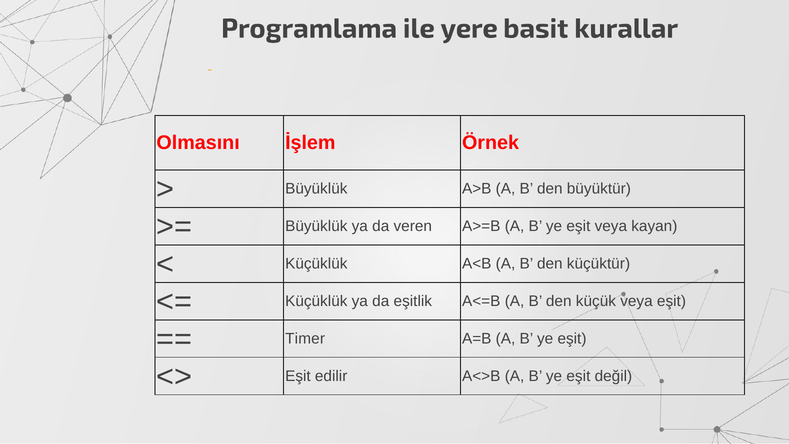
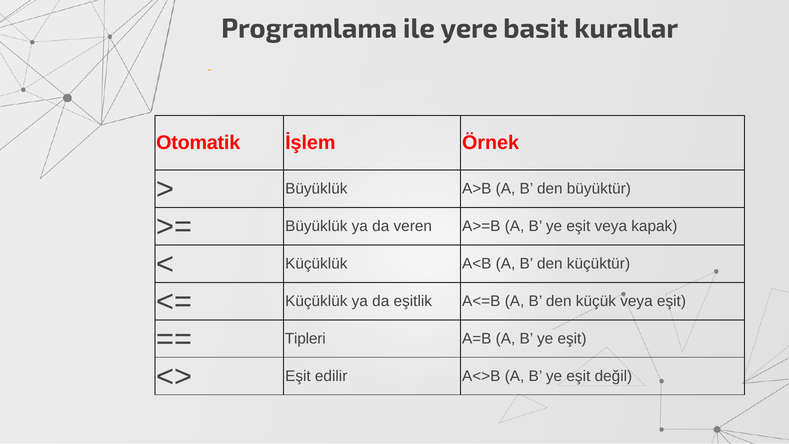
Olmasını: Olmasını -> Otomatik
kayan: kayan -> kapak
Timer: Timer -> Tipleri
